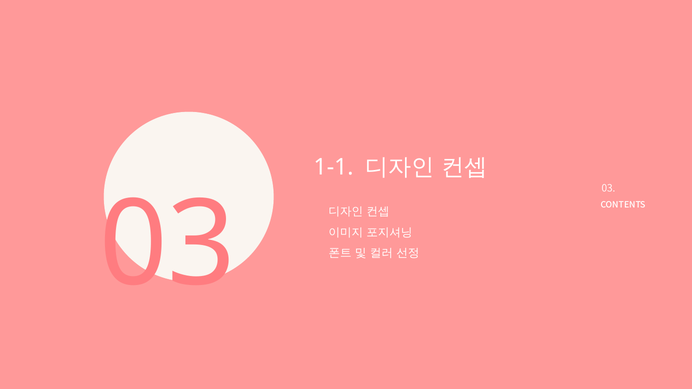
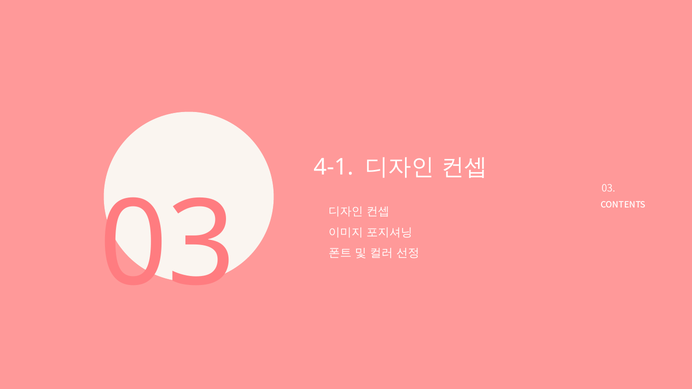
1-1: 1-1 -> 4-1
